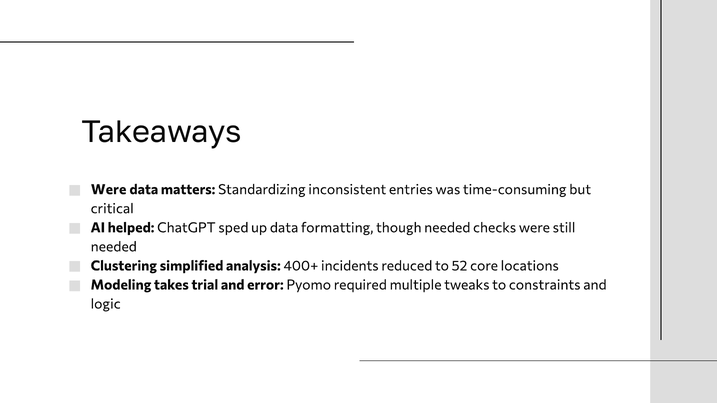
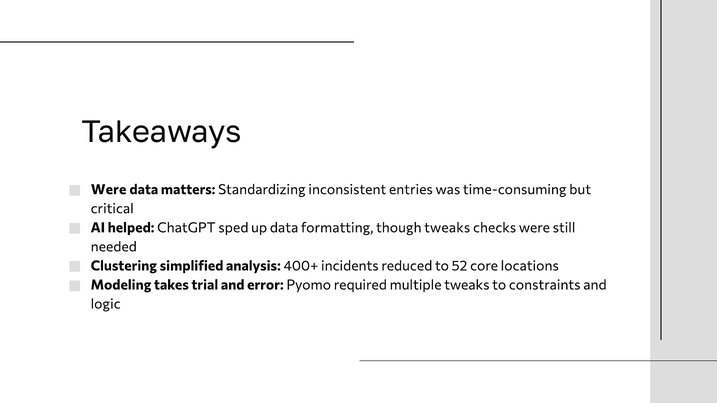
though needed: needed -> tweaks
